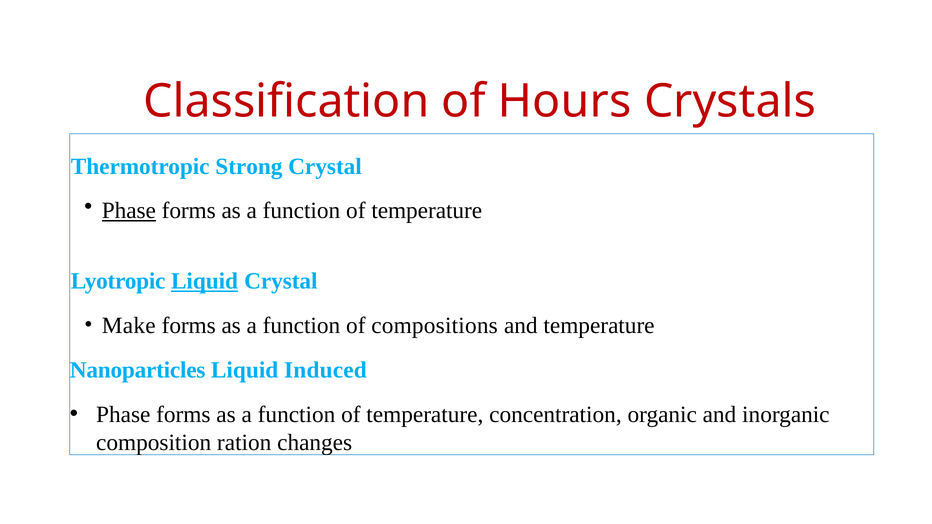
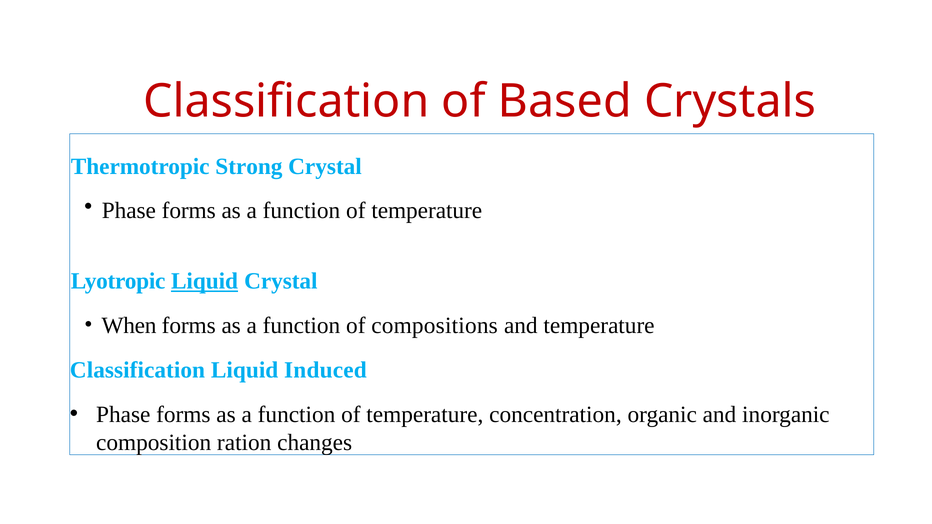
Hours: Hours -> Based
Phase at (129, 211) underline: present -> none
Make: Make -> When
Nanoparticles at (138, 370): Nanoparticles -> Classification
